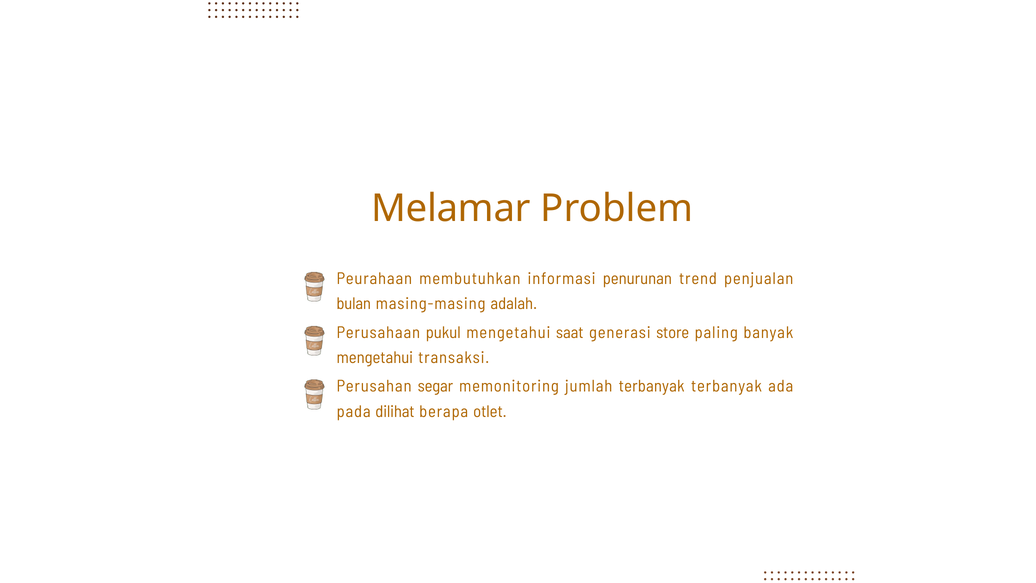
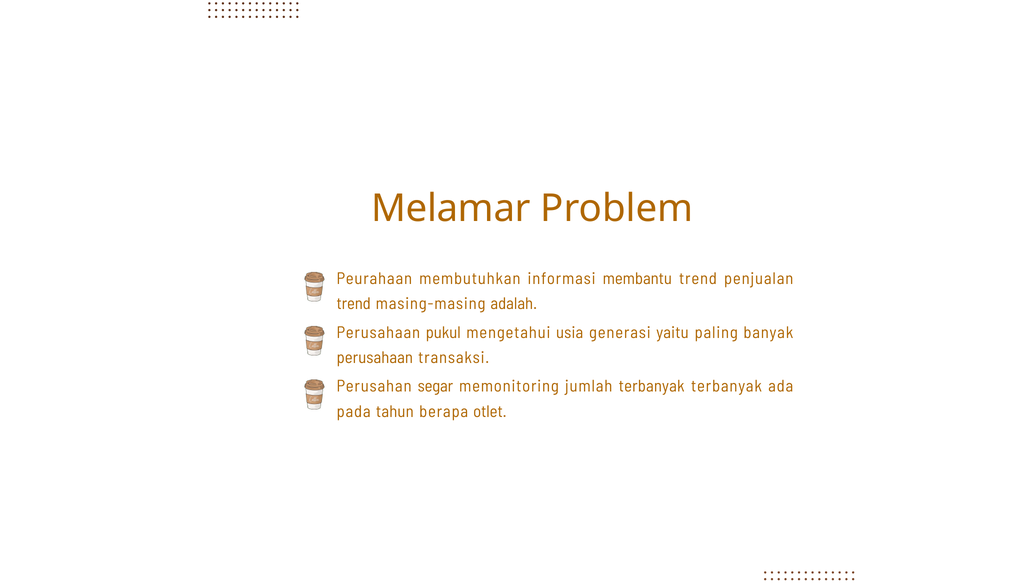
penurunan: penurunan -> membantu
bulan at (354, 304): bulan -> trend
saat: saat -> usia
store: store -> yaitu
mengetahui at (375, 357): mengetahui -> perusahaan
dilihat: dilihat -> tahun
